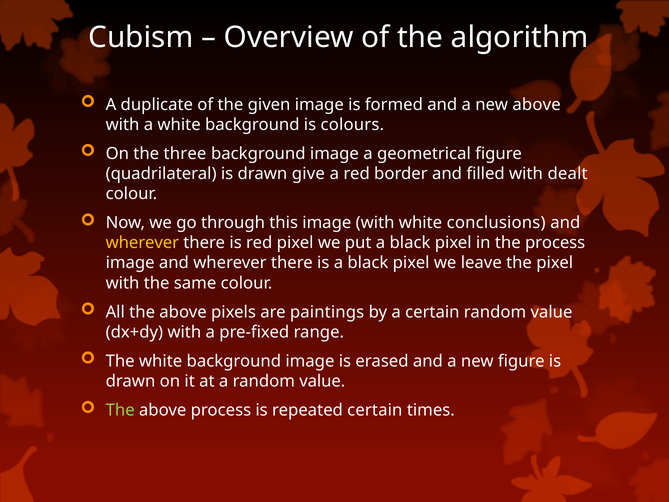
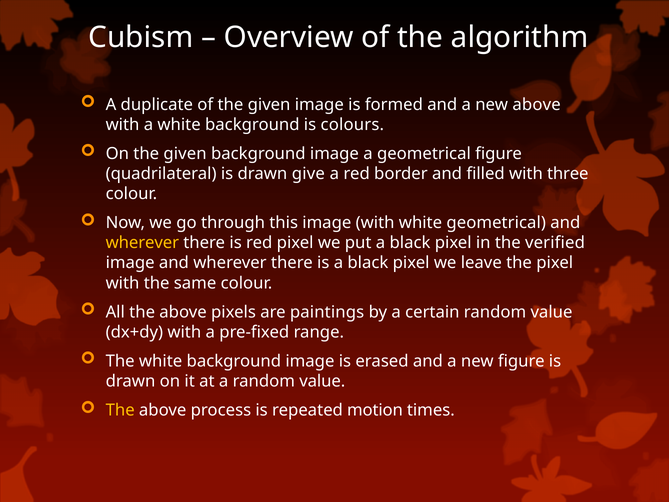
On the three: three -> given
dealt: dealt -> three
white conclusions: conclusions -> geometrical
the process: process -> verified
The at (120, 410) colour: light green -> yellow
repeated certain: certain -> motion
